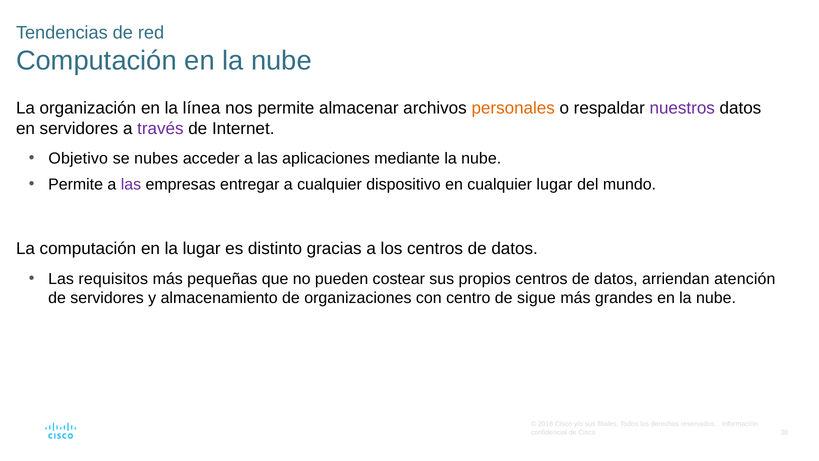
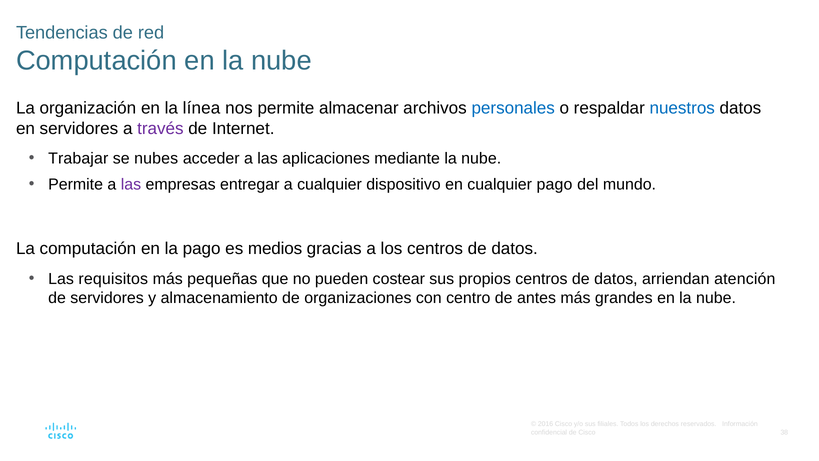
personales colour: orange -> blue
nuestros colour: purple -> blue
Objetivo: Objetivo -> Trabajar
cualquier lugar: lugar -> pago
la lugar: lugar -> pago
distinto: distinto -> medios
sigue: sigue -> antes
